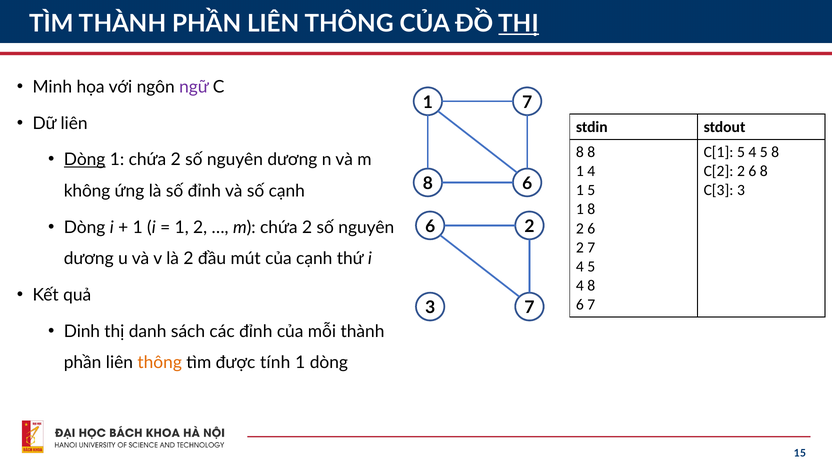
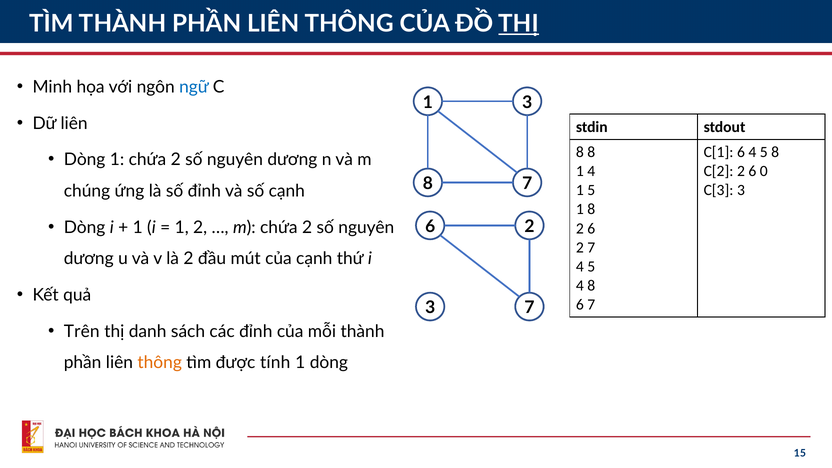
ngữ colour: purple -> blue
1 7: 7 -> 3
C[1 5: 5 -> 6
Dòng at (85, 160) underline: present -> none
6 8: 8 -> 0
6 at (527, 184): 6 -> 7
không: không -> chúng
Dinh: Dinh -> Trên
